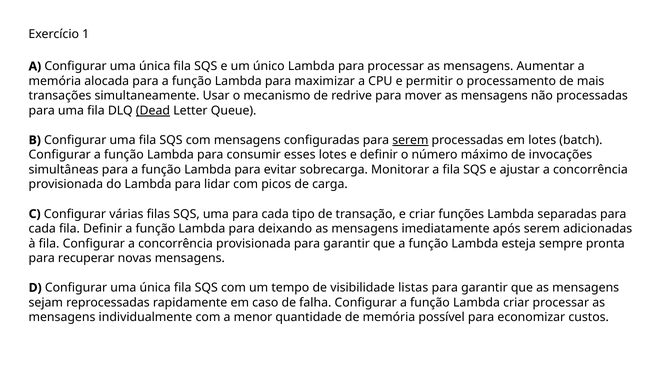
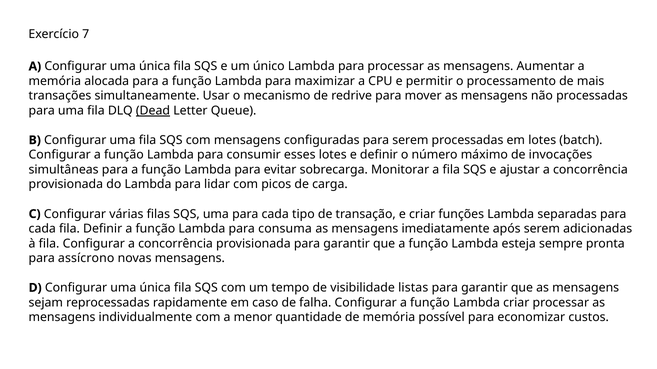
1: 1 -> 7
serem at (410, 140) underline: present -> none
deixando: deixando -> consuma
recuperar: recuperar -> assícrono
